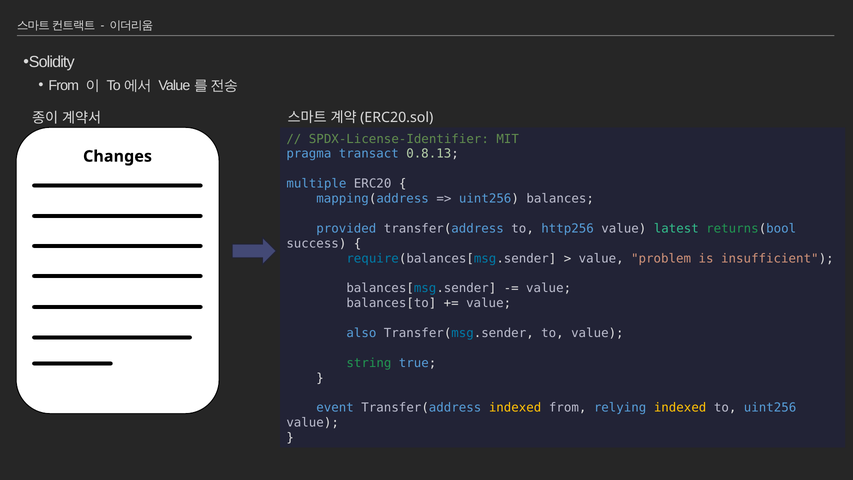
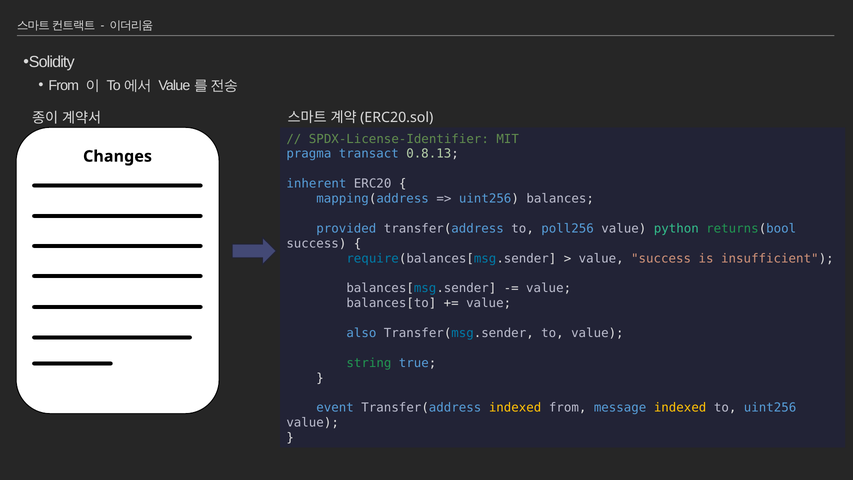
multiple: multiple -> inherent
http256: http256 -> poll256
latest: latest -> python
value problem: problem -> success
relying: relying -> message
